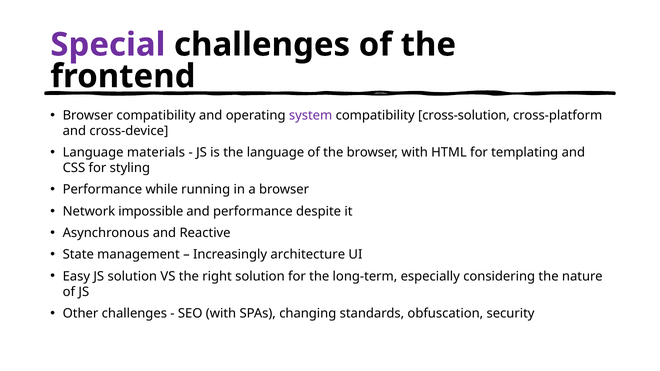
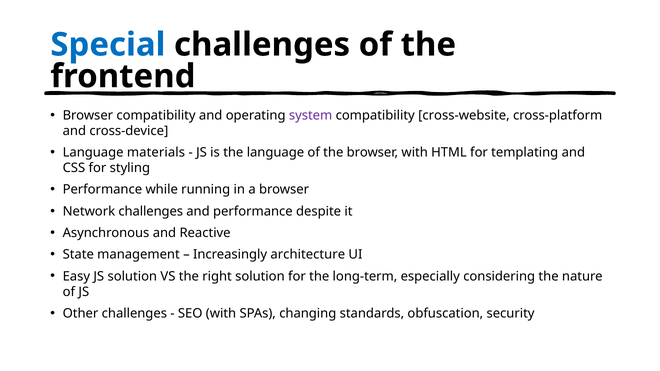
Special colour: purple -> blue
cross-solution: cross-solution -> cross-website
Network impossible: impossible -> challenges
